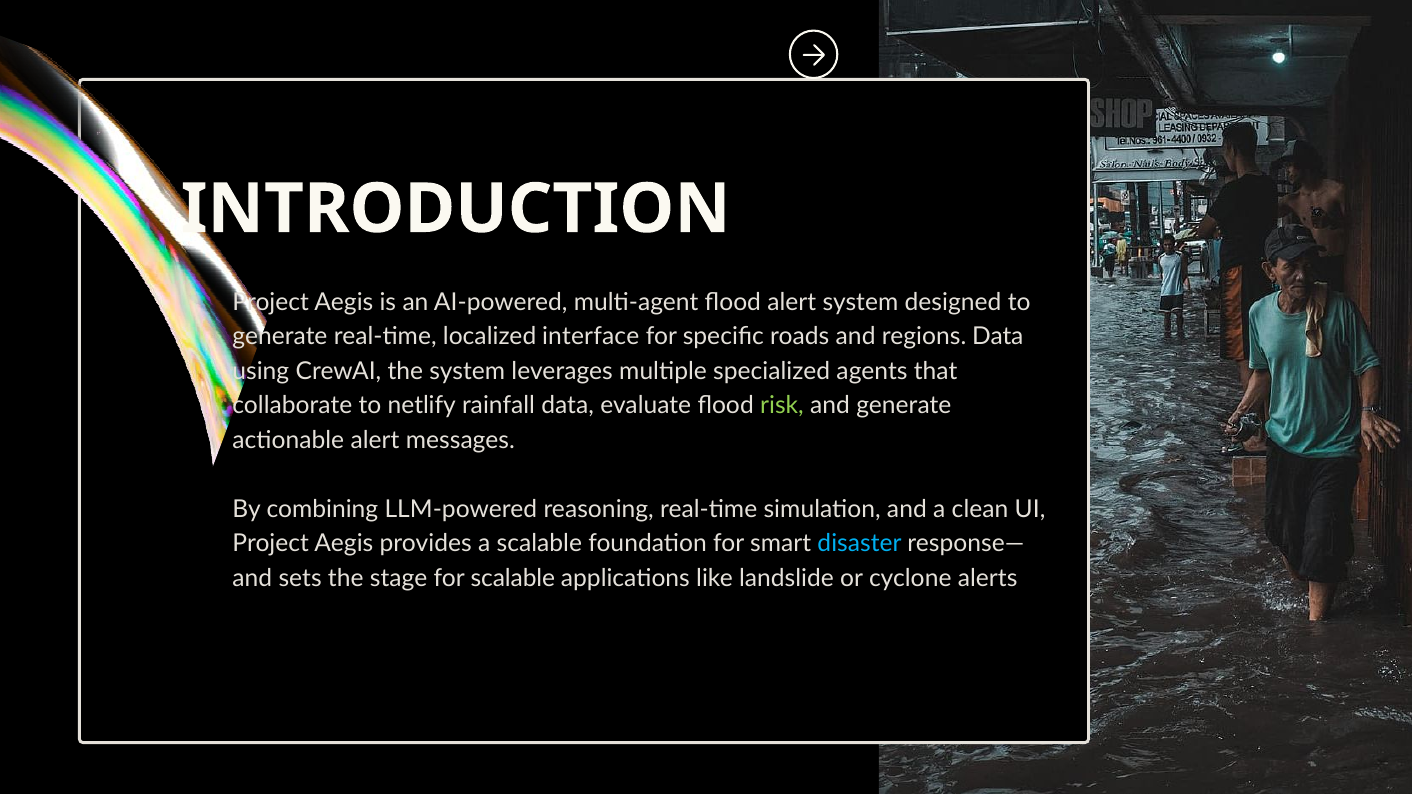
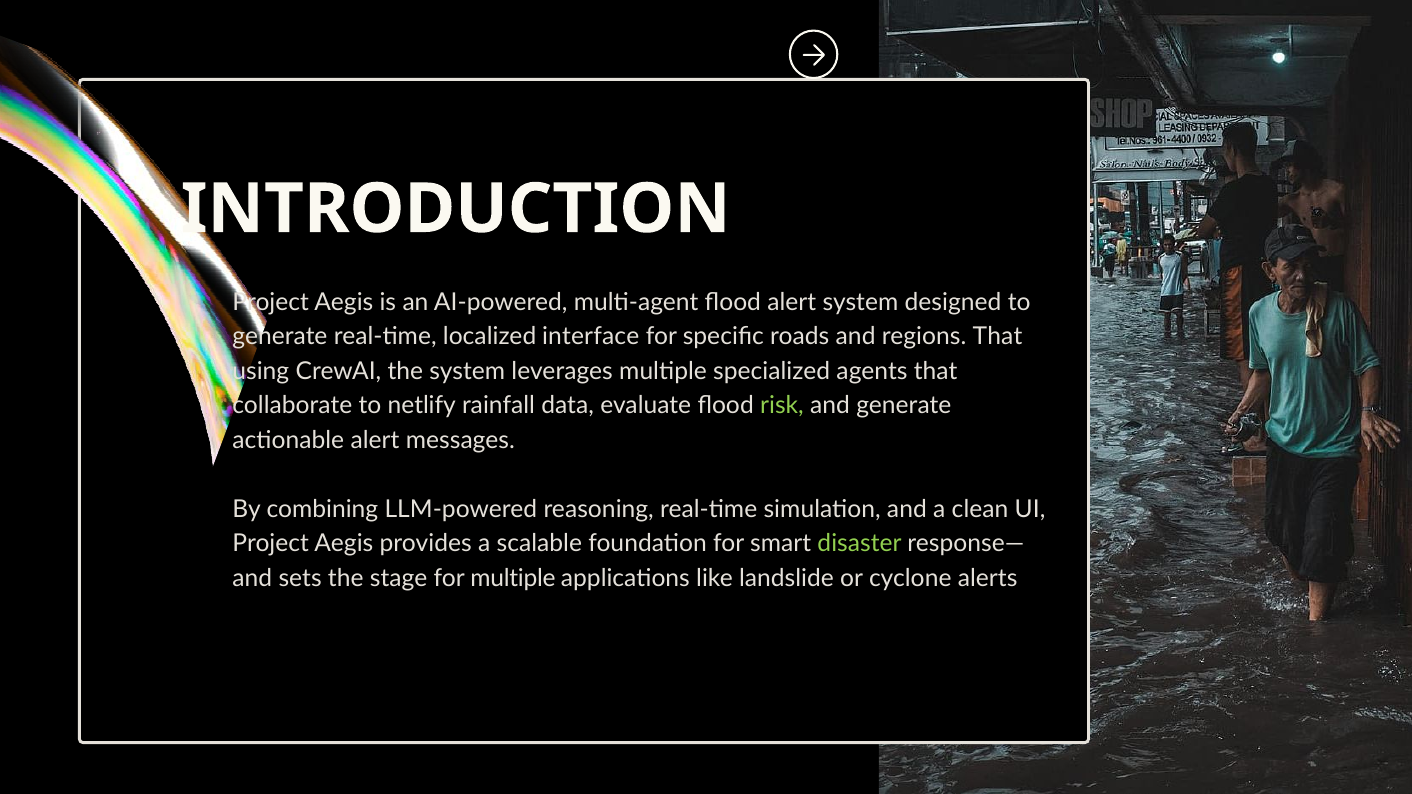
regions Data: Data -> That
disaster colour: light blue -> light green
for scalable: scalable -> multiple
